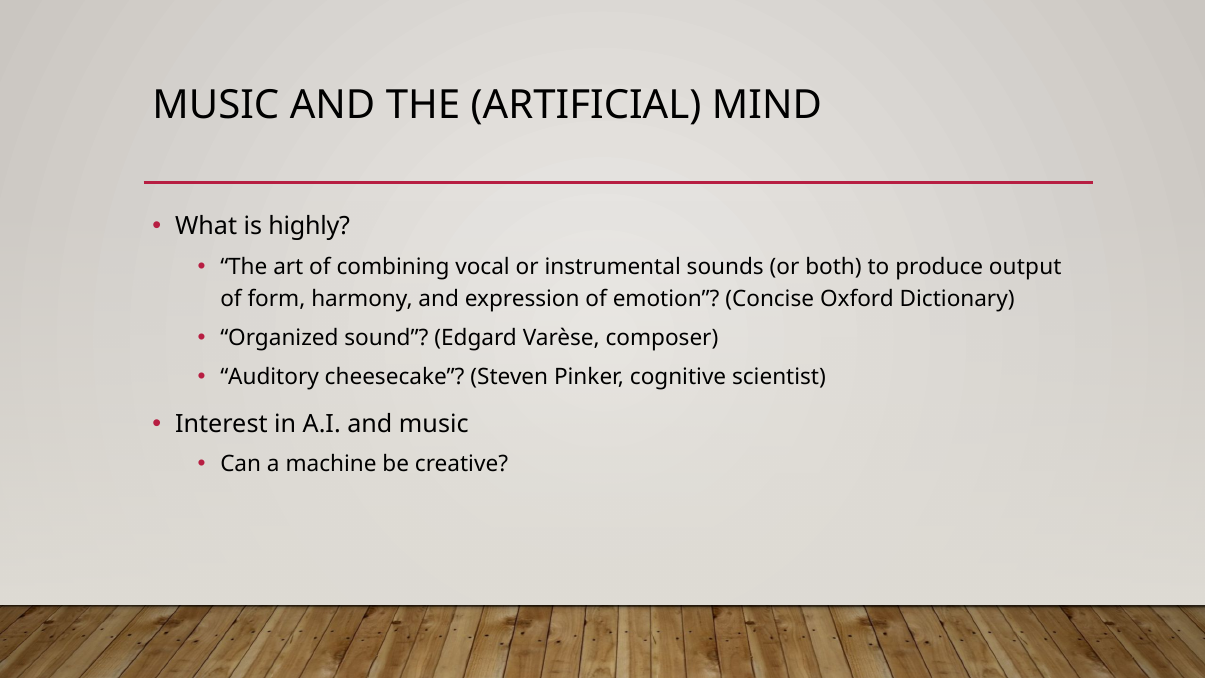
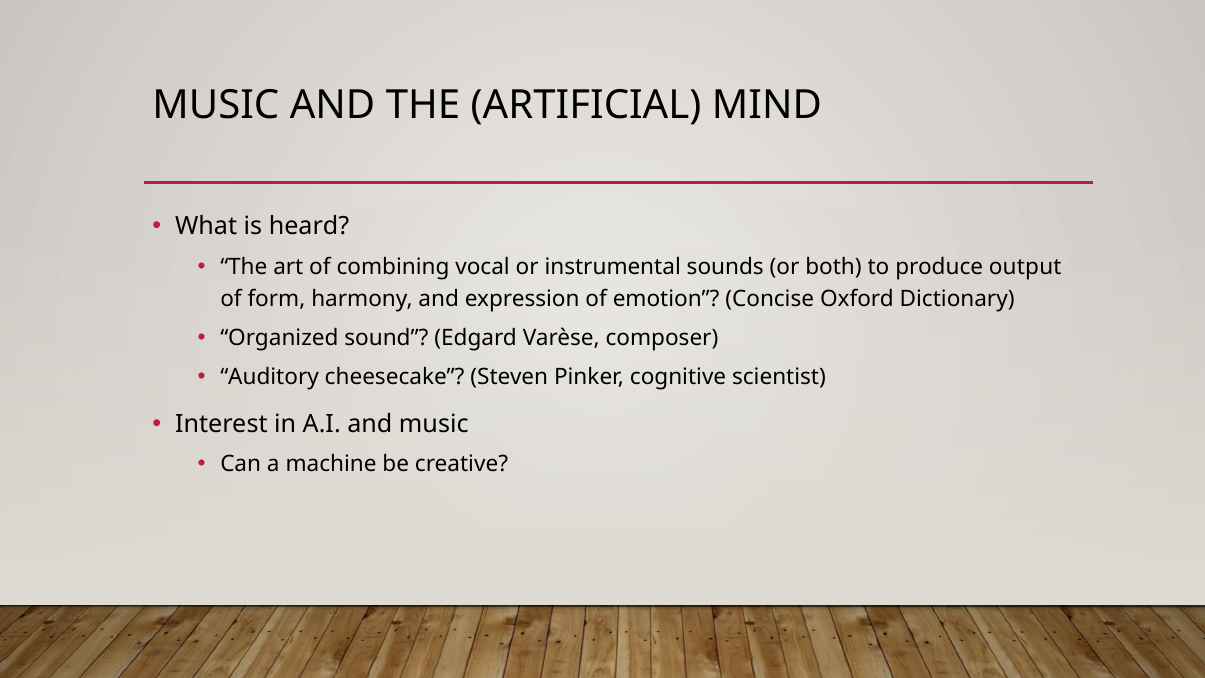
highly: highly -> heard
